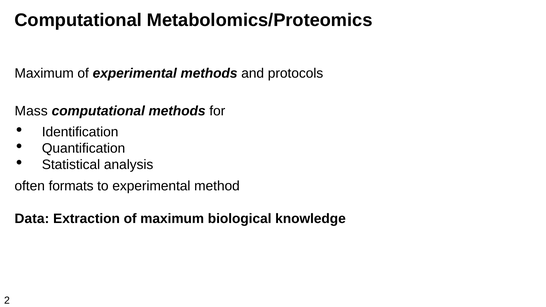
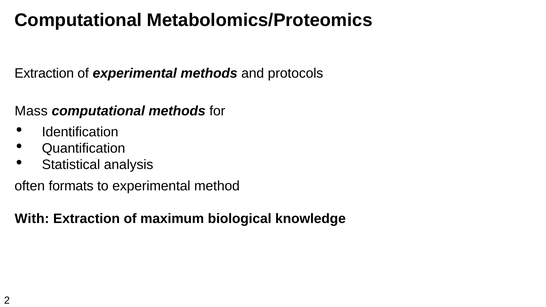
Maximum at (44, 73): Maximum -> Extraction
Data: Data -> With
